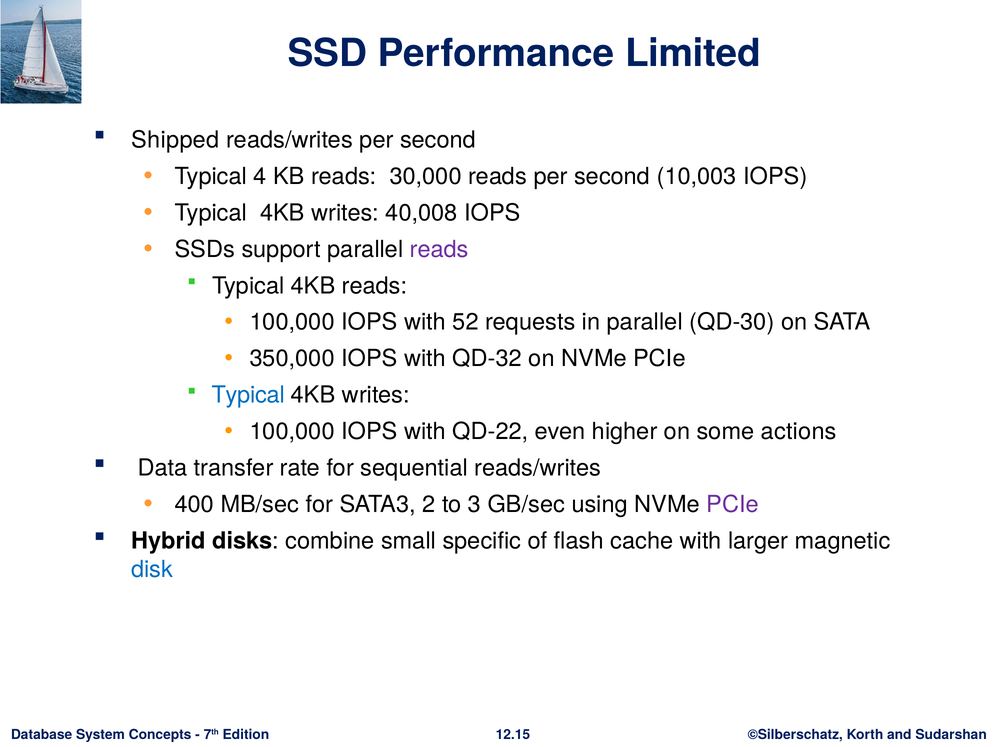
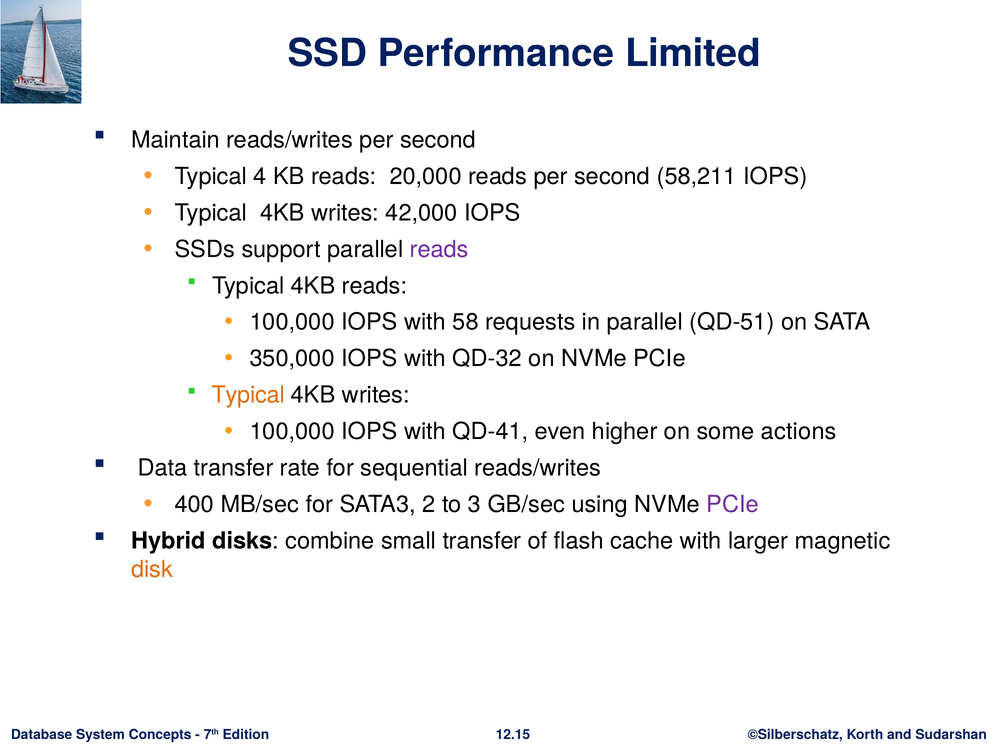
Shipped: Shipped -> Maintain
30,000: 30,000 -> 20,000
10,003: 10,003 -> 58,211
40,008: 40,008 -> 42,000
52: 52 -> 58
QD-30: QD-30 -> QD-51
Typical at (248, 396) colour: blue -> orange
QD-22: QD-22 -> QD-41
small specific: specific -> transfer
disk colour: blue -> orange
